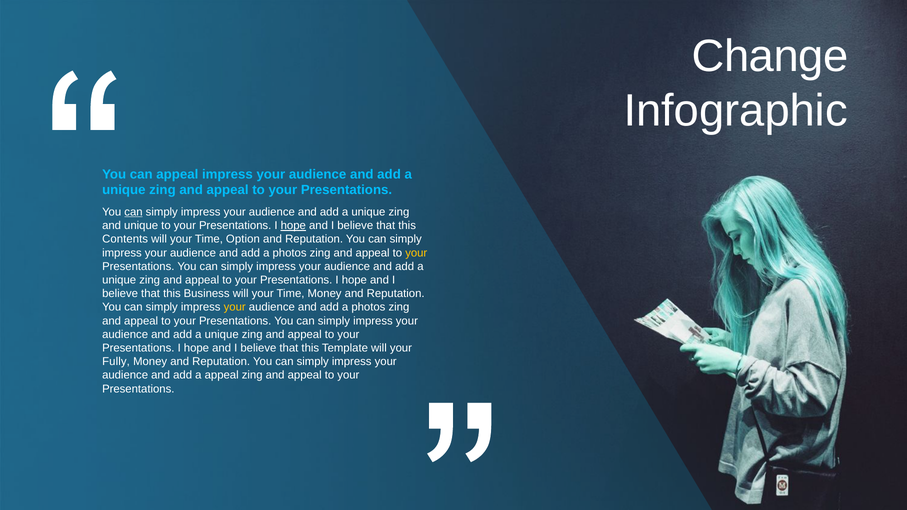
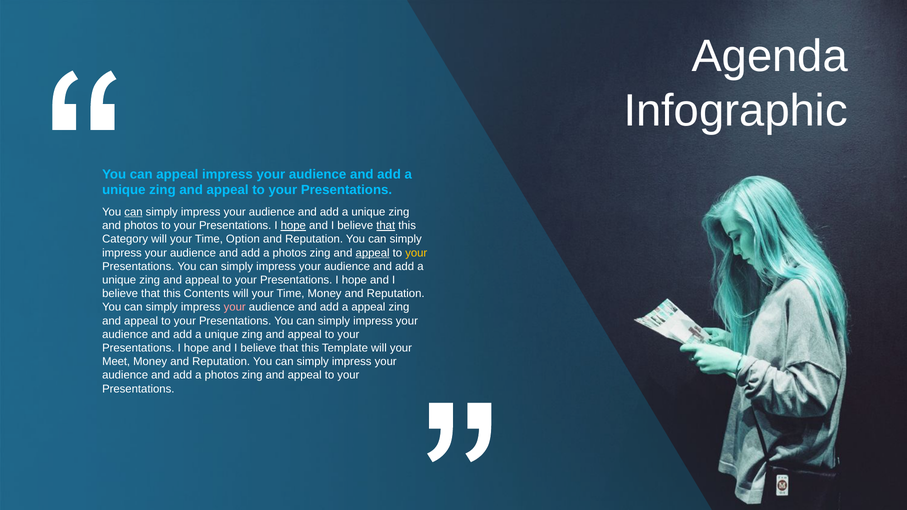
Change: Change -> Agenda
and unique: unique -> photos
that at (386, 226) underline: none -> present
Contents: Contents -> Category
appeal at (373, 253) underline: none -> present
Business: Business -> Contents
your at (235, 307) colour: yellow -> pink
photos at (368, 307): photos -> appeal
Fully: Fully -> Meet
appeal at (222, 375): appeal -> photos
